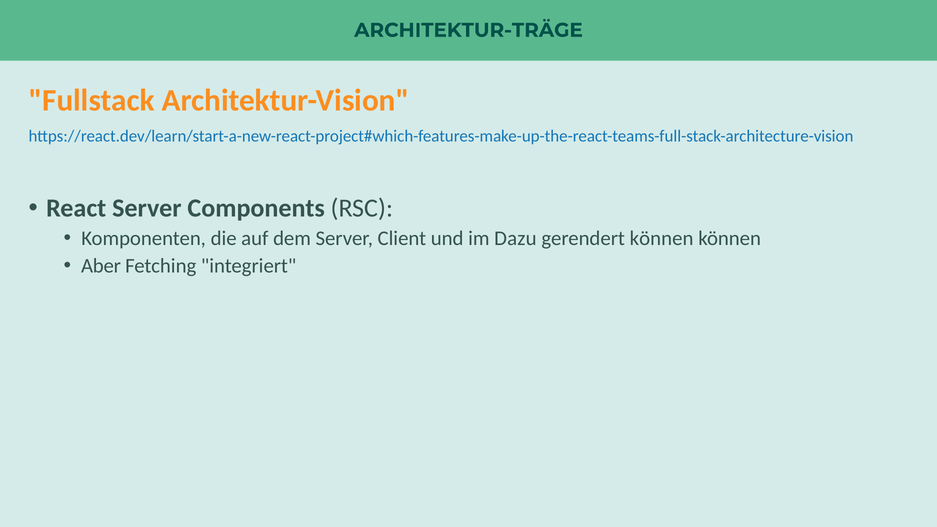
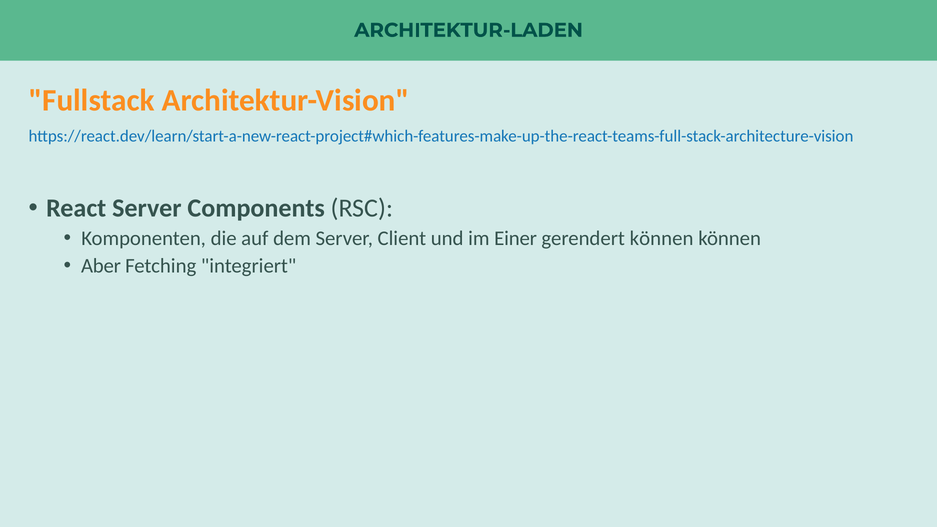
ARCHITEKTUR-TRÄGE: ARCHITEKTUR-TRÄGE -> ARCHITEKTUR-LADEN
Dazu: Dazu -> Einer
